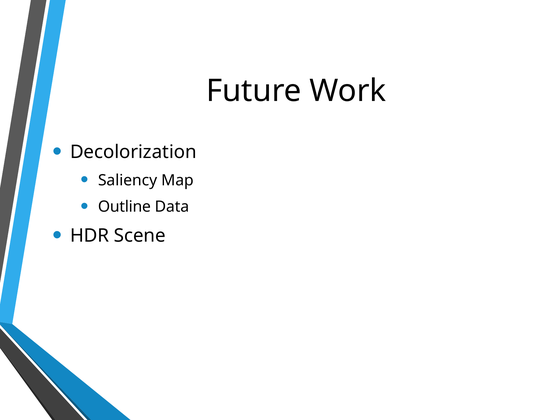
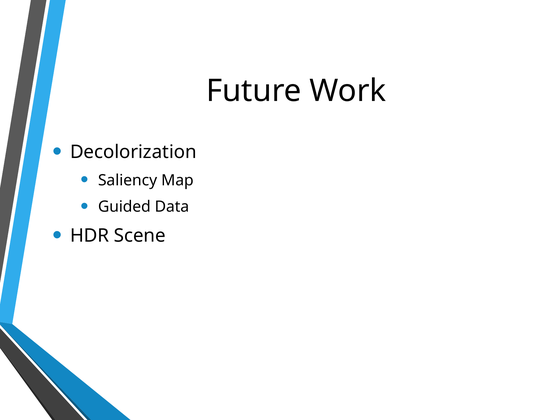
Outline: Outline -> Guided
